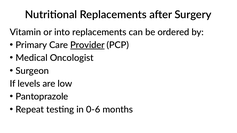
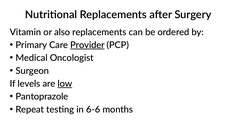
into: into -> also
low underline: none -> present
0-6: 0-6 -> 6-6
